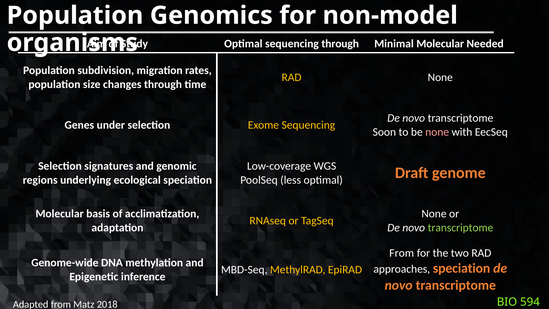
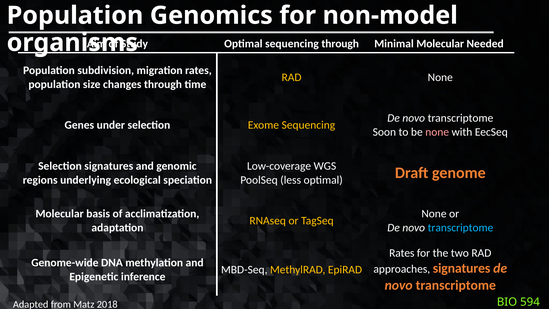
transcriptome at (460, 228) colour: light green -> light blue
From at (402, 253): From -> Rates
approaches speciation: speciation -> signatures
